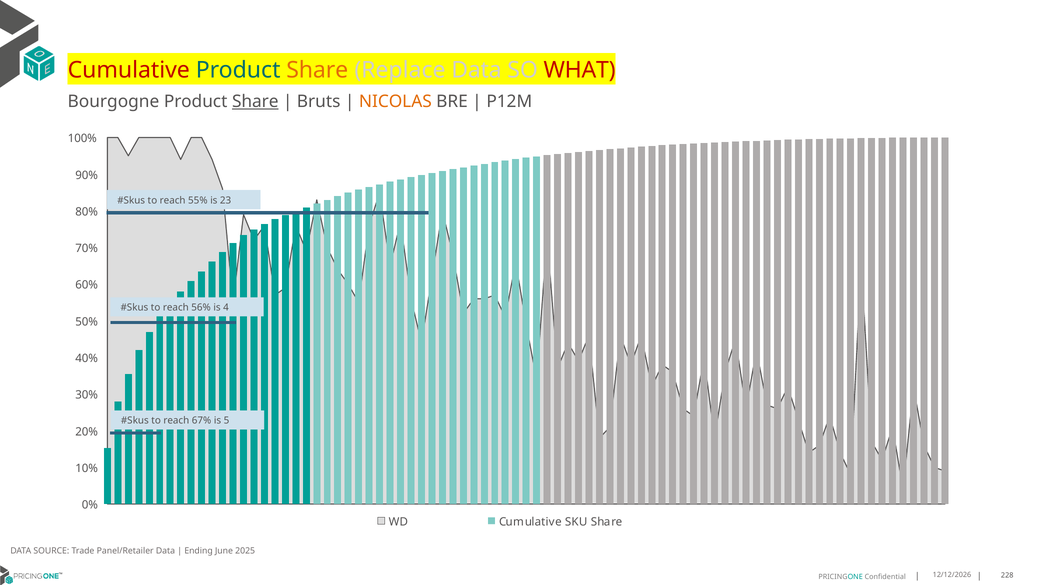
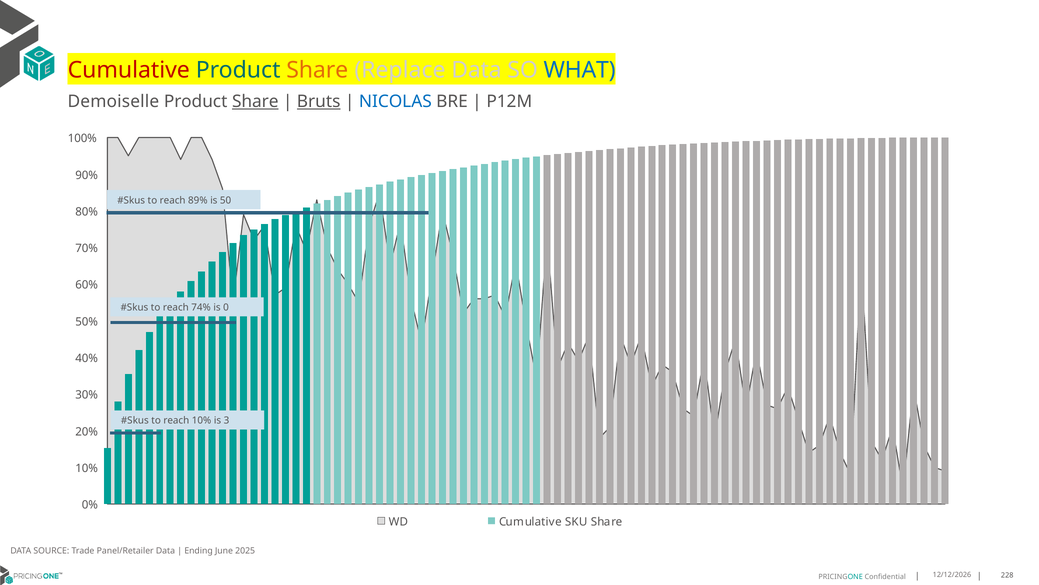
WHAT colour: red -> blue
Bourgogne: Bourgogne -> Demoiselle
Bruts underline: none -> present
NICOLAS colour: orange -> blue
55%: 55% -> 89%
23: 23 -> 50
56%: 56% -> 74%
4: 4 -> 0
reach 67%: 67% -> 10%
5: 5 -> 3
